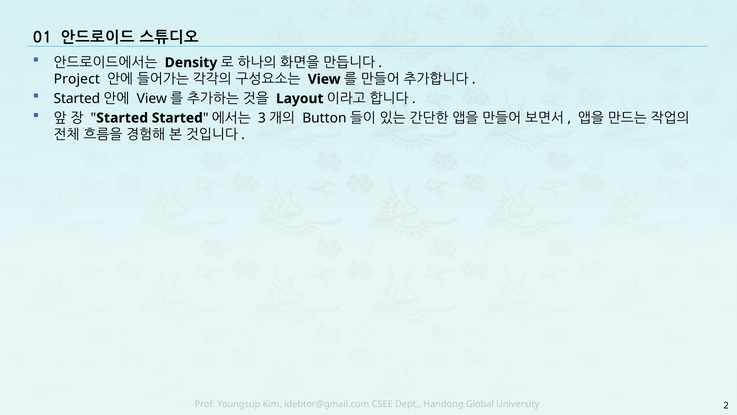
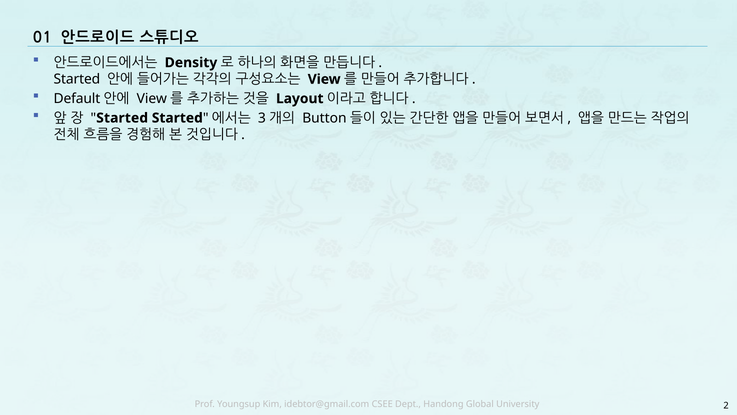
Project at (77, 79): Project -> Started
Started at (77, 98): Started -> Default
